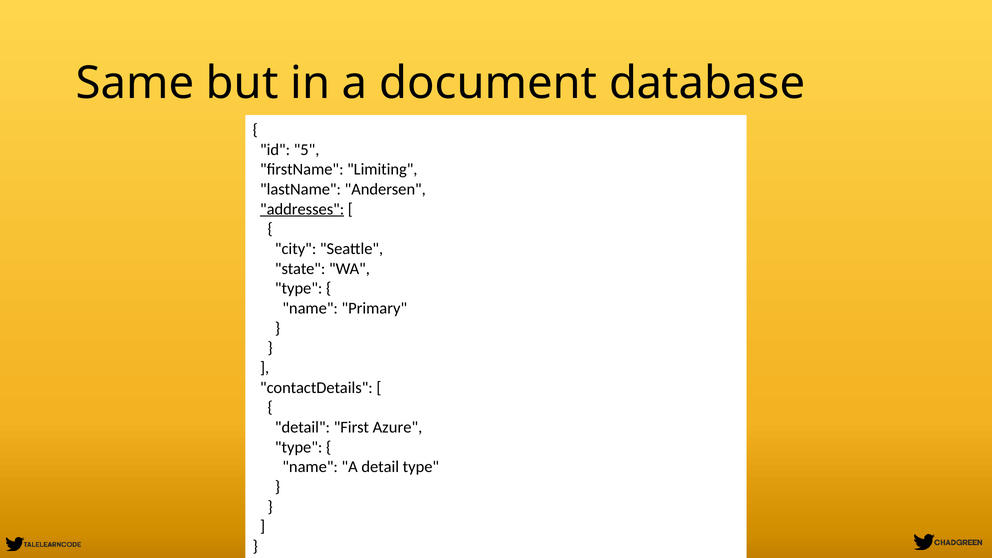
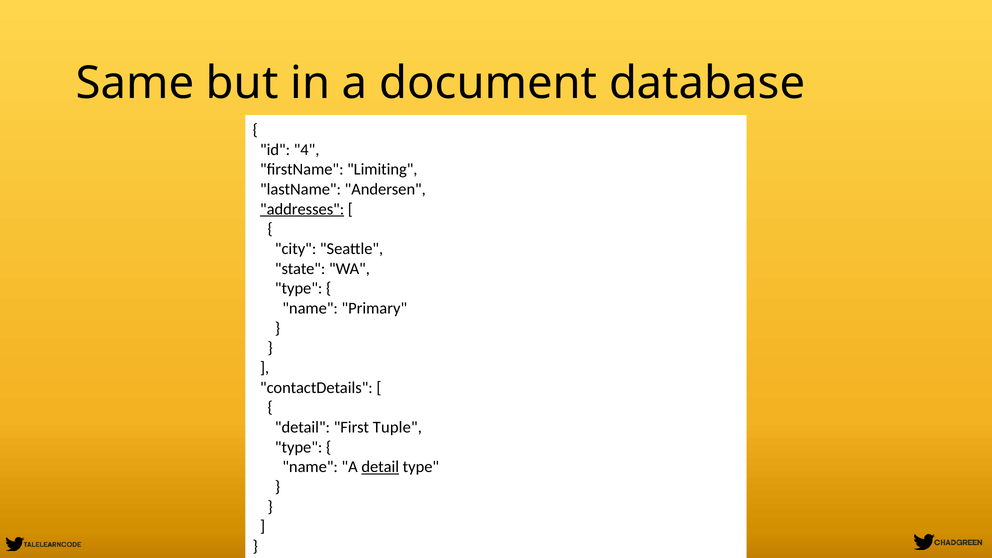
5: 5 -> 4
Azure: Azure -> Tuple
detail at (380, 467) underline: none -> present
